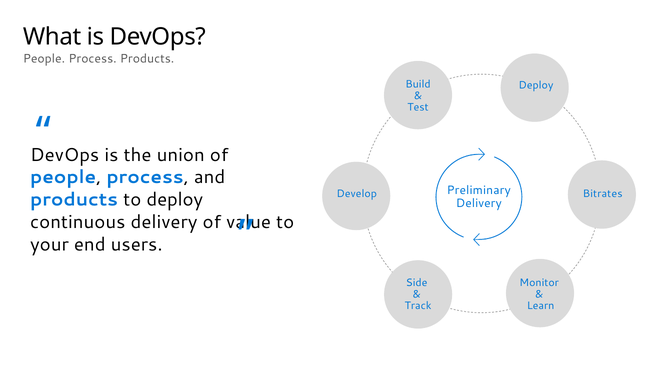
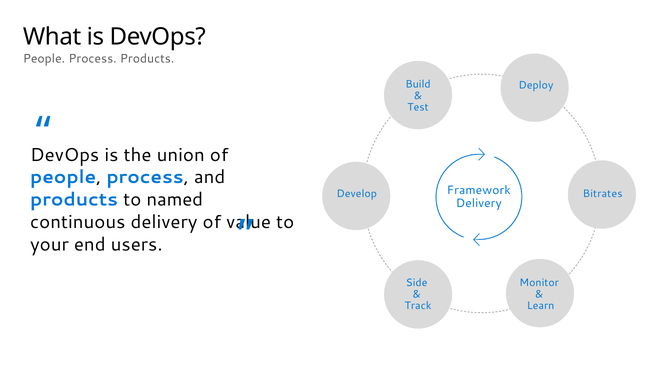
Preliminary: Preliminary -> Framework
to deploy: deploy -> named
